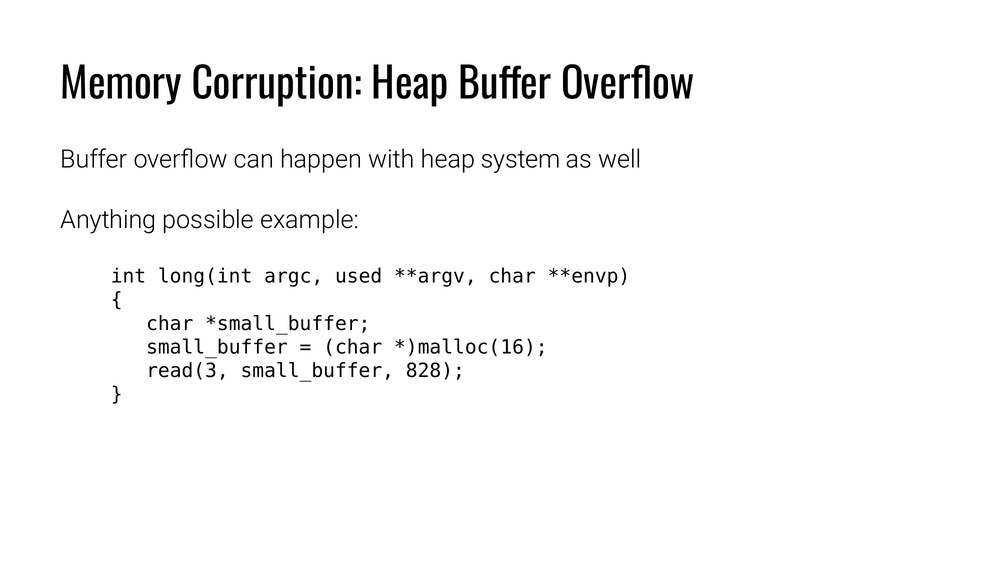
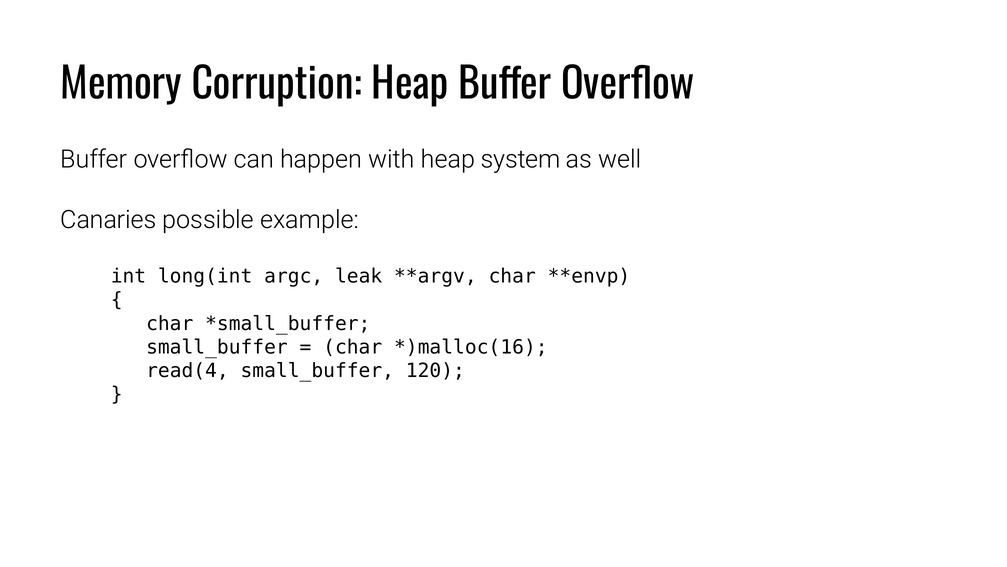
Anything: Anything -> Canaries
used: used -> leak
read(3: read(3 -> read(4
828: 828 -> 120
